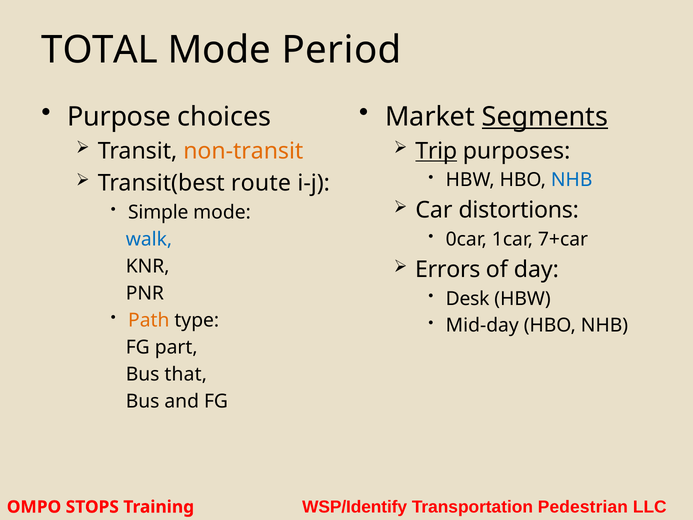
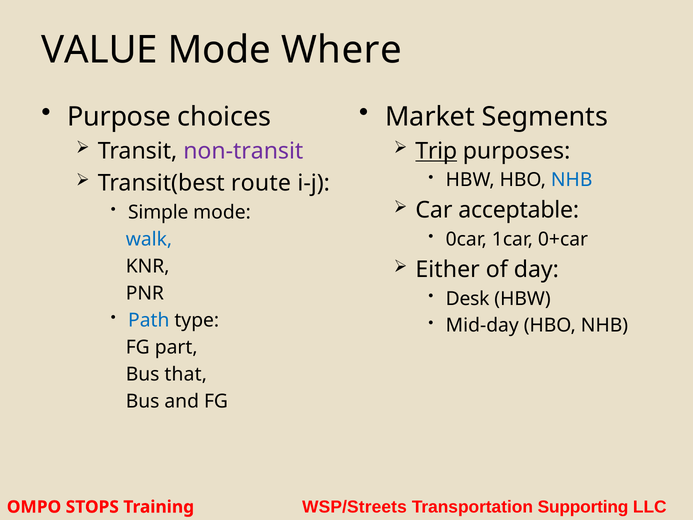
TOTAL: TOTAL -> VALUE
Period: Period -> Where
Segments underline: present -> none
non-transit colour: orange -> purple
distortions: distortions -> acceptable
7+car: 7+car -> 0+car
Errors: Errors -> Either
Path colour: orange -> blue
WSP/Identify: WSP/Identify -> WSP/Streets
Pedestrian: Pedestrian -> Supporting
